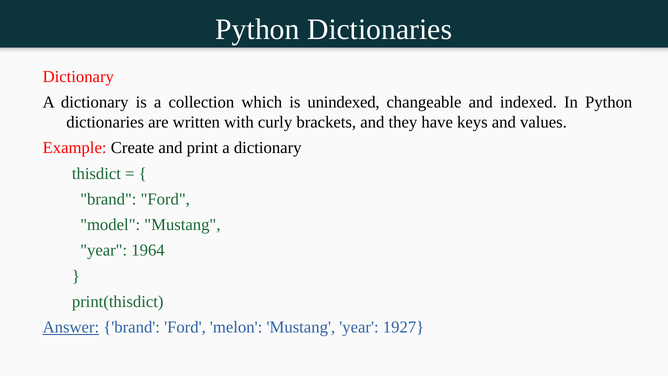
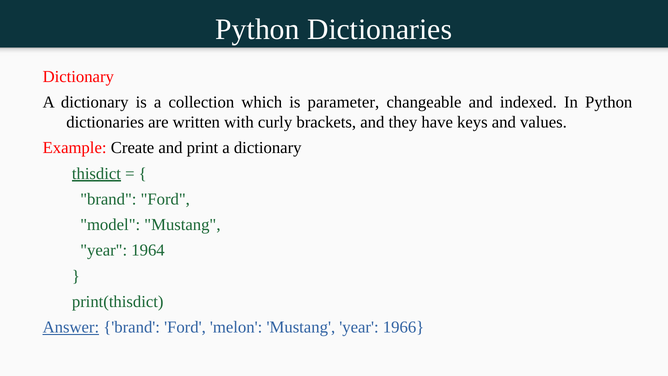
unindexed: unindexed -> parameter
thisdict underline: none -> present
1927: 1927 -> 1966
